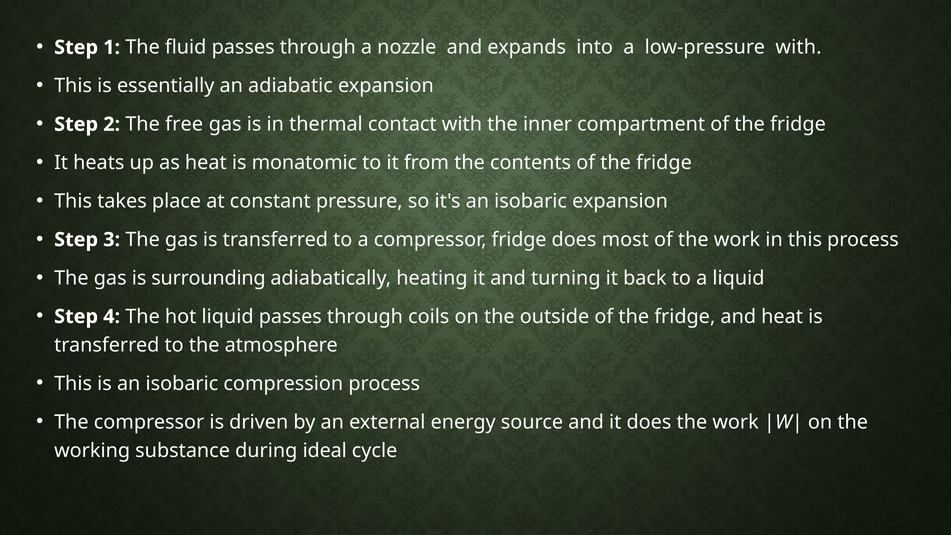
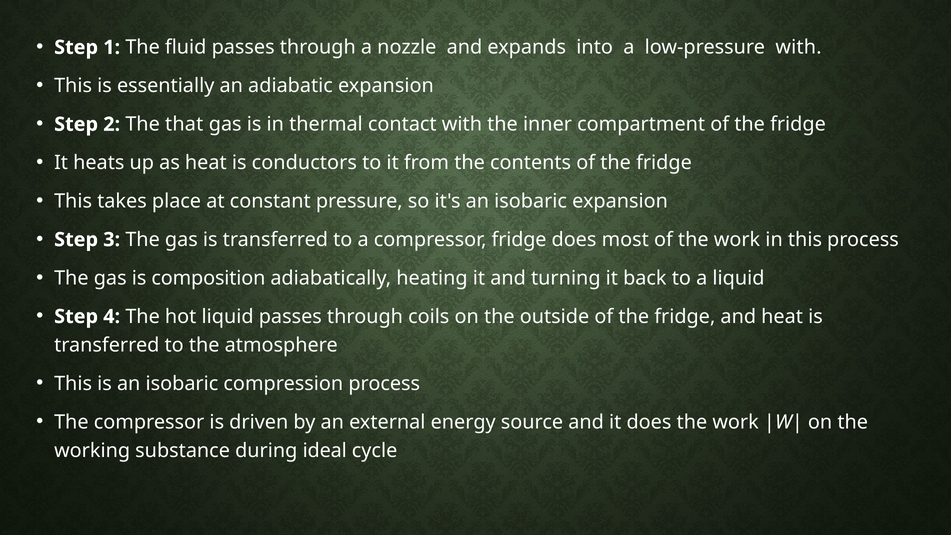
free: free -> that
monatomic: monatomic -> conductors
surrounding: surrounding -> composition
